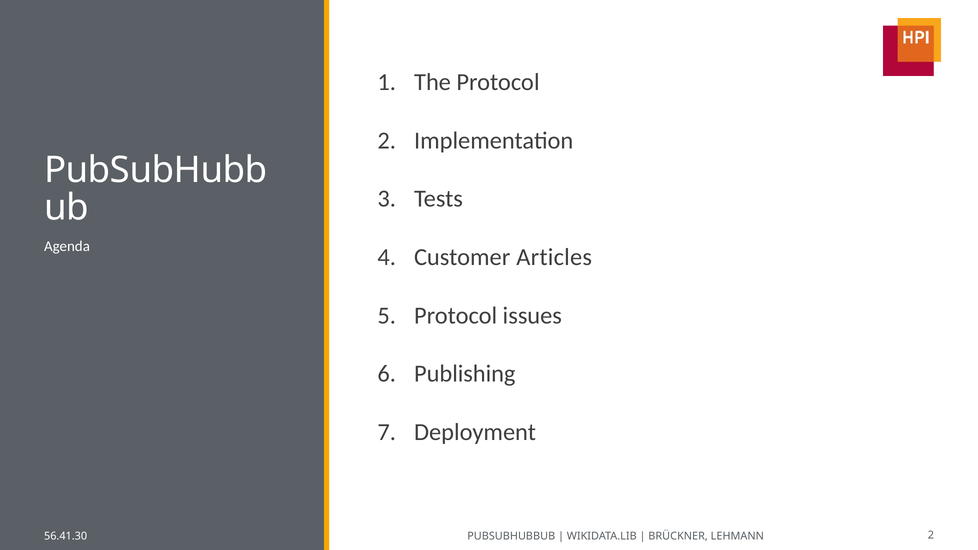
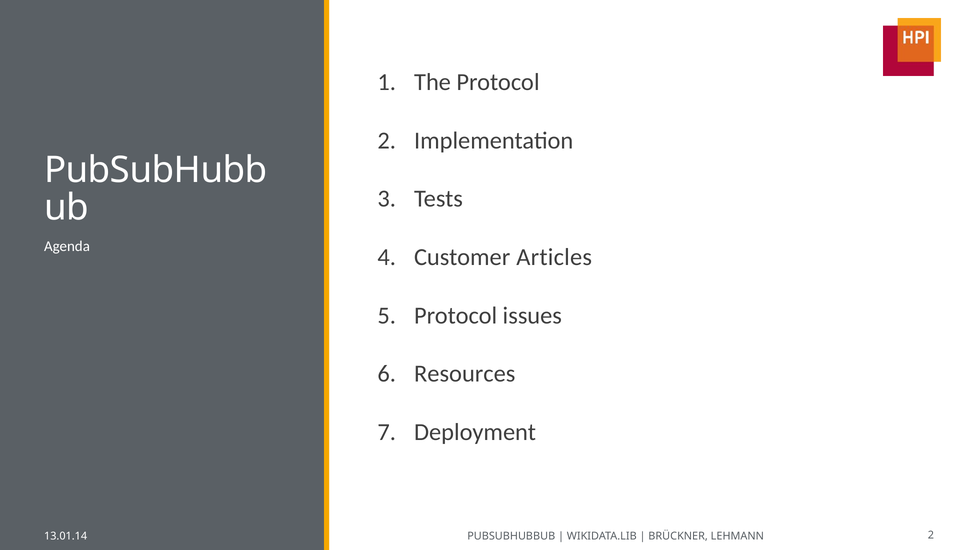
Publishing: Publishing -> Resources
56.41.30: 56.41.30 -> 13.01.14
